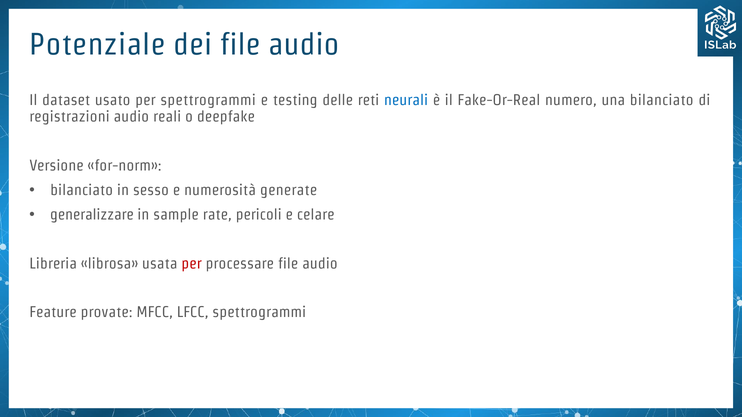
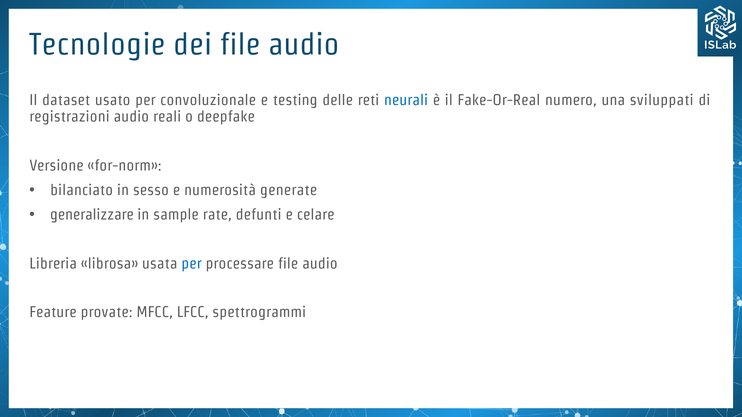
Potenziale: Potenziale -> Tecnologie
per spettrogrammi: spettrogrammi -> convoluzionale
una bilanciato: bilanciato -> sviluppati
pericoli: pericoli -> defunti
per at (192, 264) colour: red -> blue
